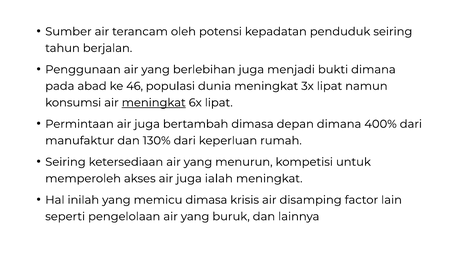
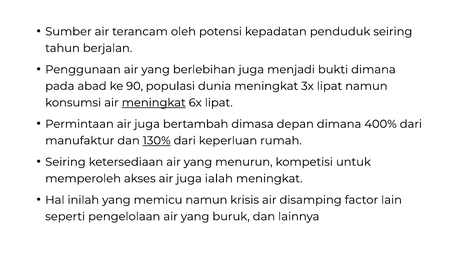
46: 46 -> 90
130% underline: none -> present
memicu dimasa: dimasa -> namun
